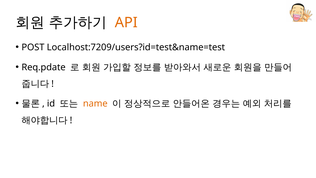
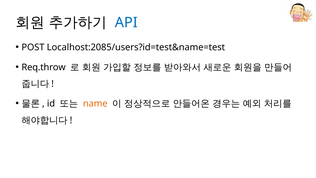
API colour: orange -> blue
Localhost:7209/users?id=test&name=test: Localhost:7209/users?id=test&name=test -> Localhost:2085/users?id=test&name=test
Req.pdate: Req.pdate -> Req.throw
